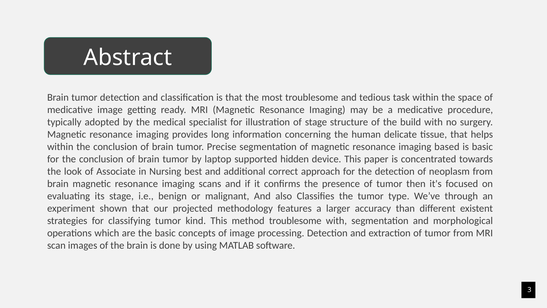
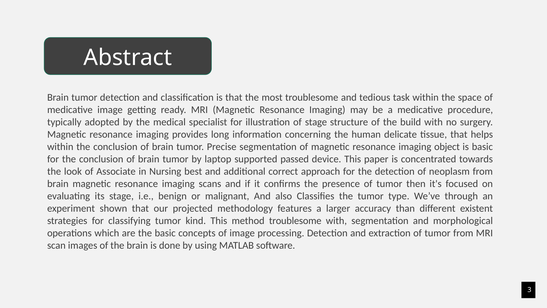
based: based -> object
hidden: hidden -> passed
